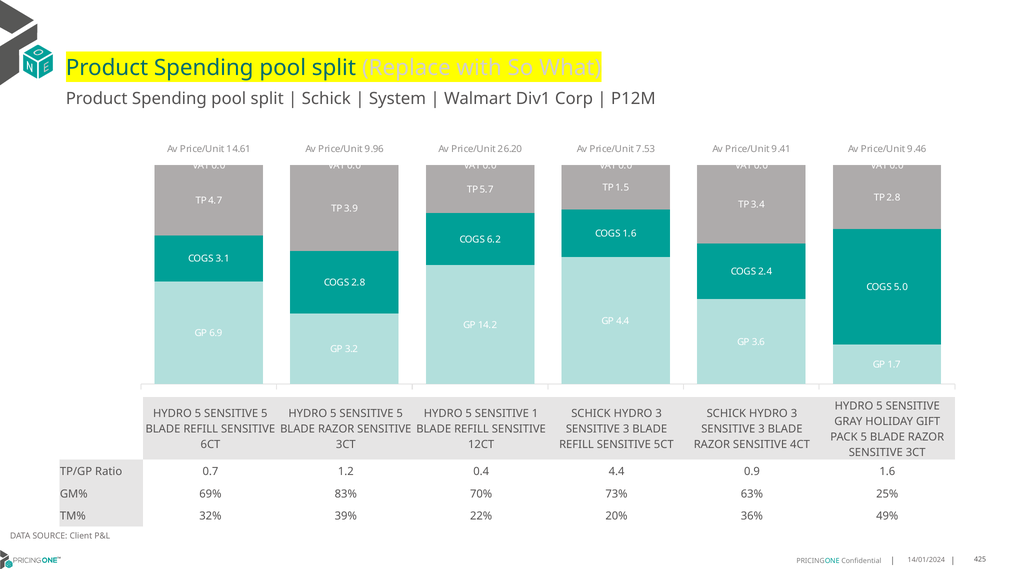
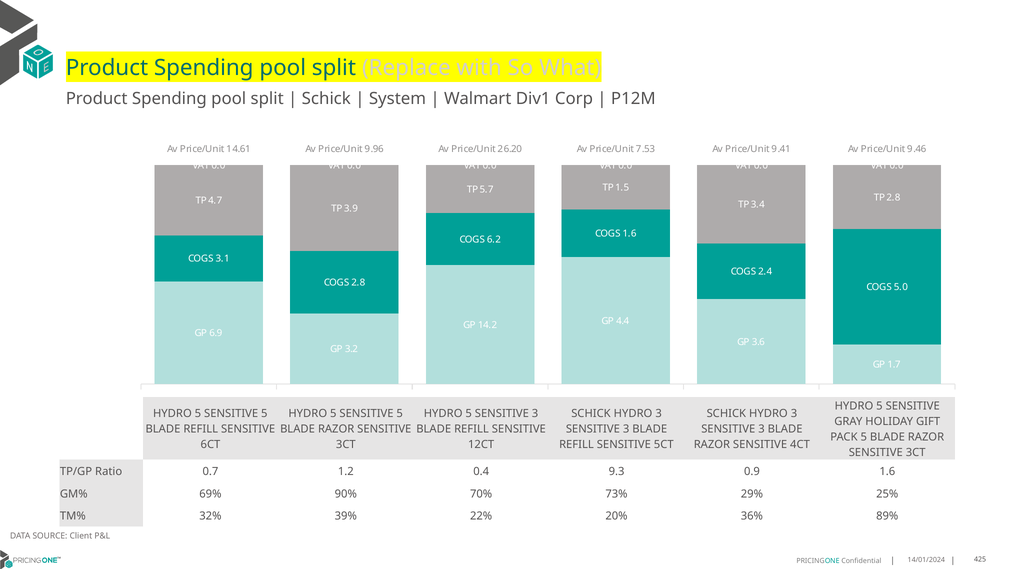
5 SENSITIVE 1: 1 -> 3
0.4 4.4: 4.4 -> 9.3
83%: 83% -> 90%
63%: 63% -> 29%
49%: 49% -> 89%
